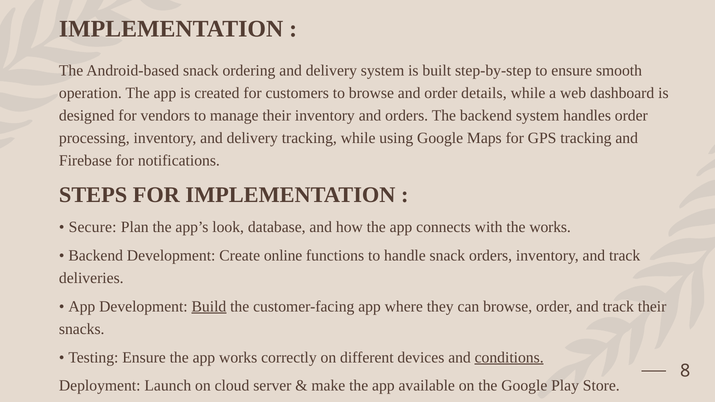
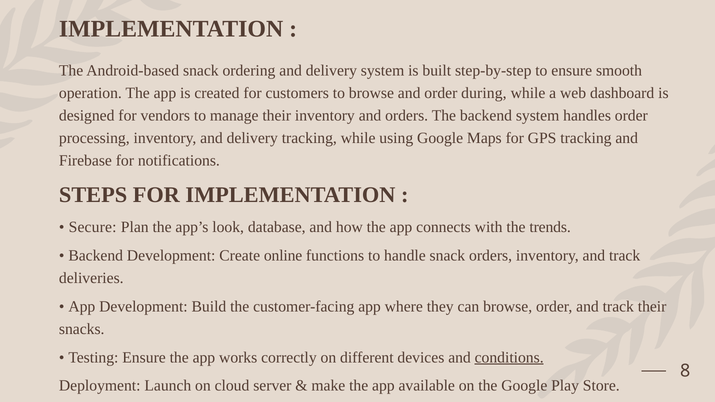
details: details -> during
the works: works -> trends
Build underline: present -> none
